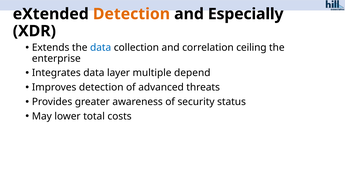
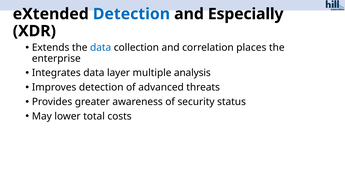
Detection at (131, 14) colour: orange -> blue
ceiling: ceiling -> places
depend: depend -> analysis
